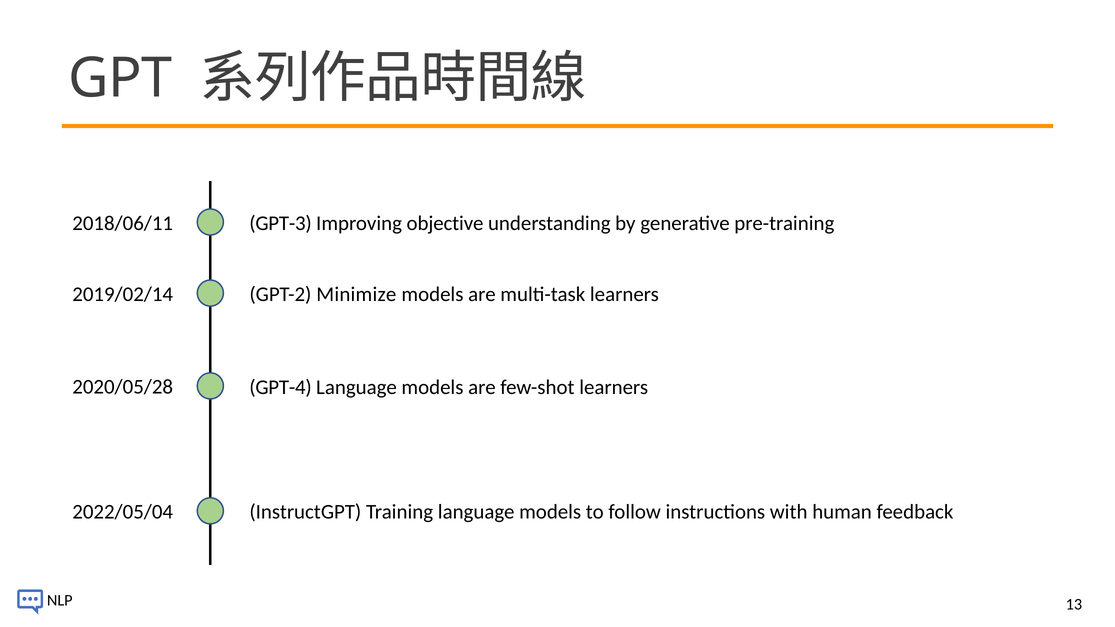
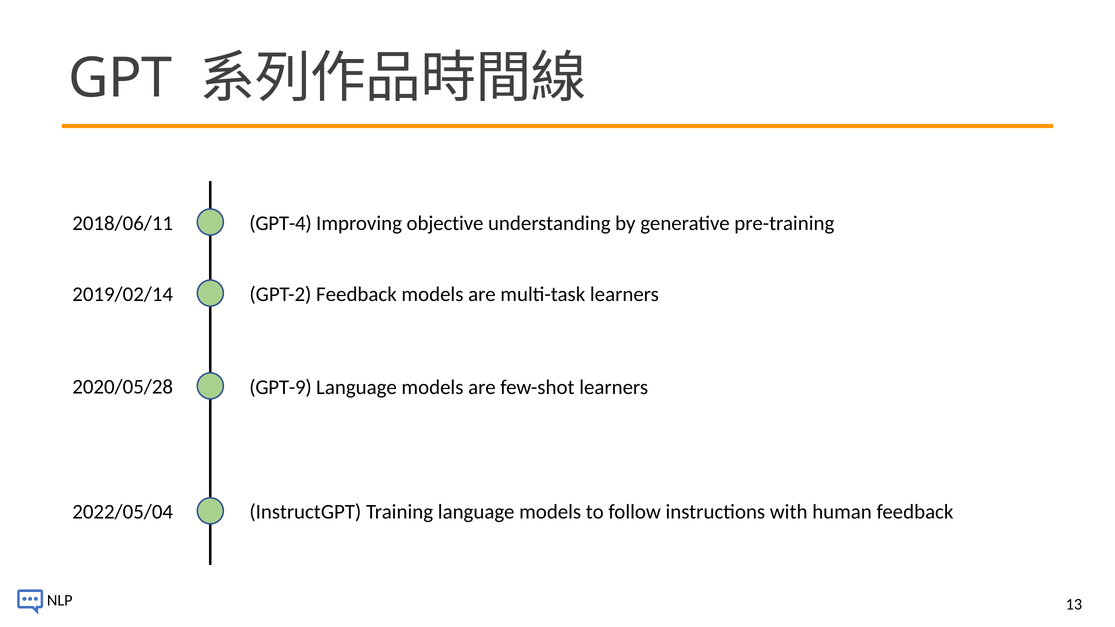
GPT-3: GPT-3 -> GPT-4
GPT-2 Minimize: Minimize -> Feedback
GPT-4: GPT-4 -> GPT-9
